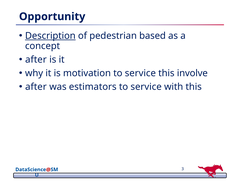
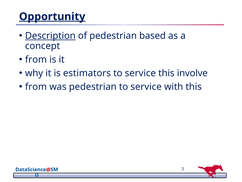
Opportunity underline: none -> present
after at (36, 59): after -> from
motivation: motivation -> estimators
after at (36, 86): after -> from
was estimators: estimators -> pedestrian
